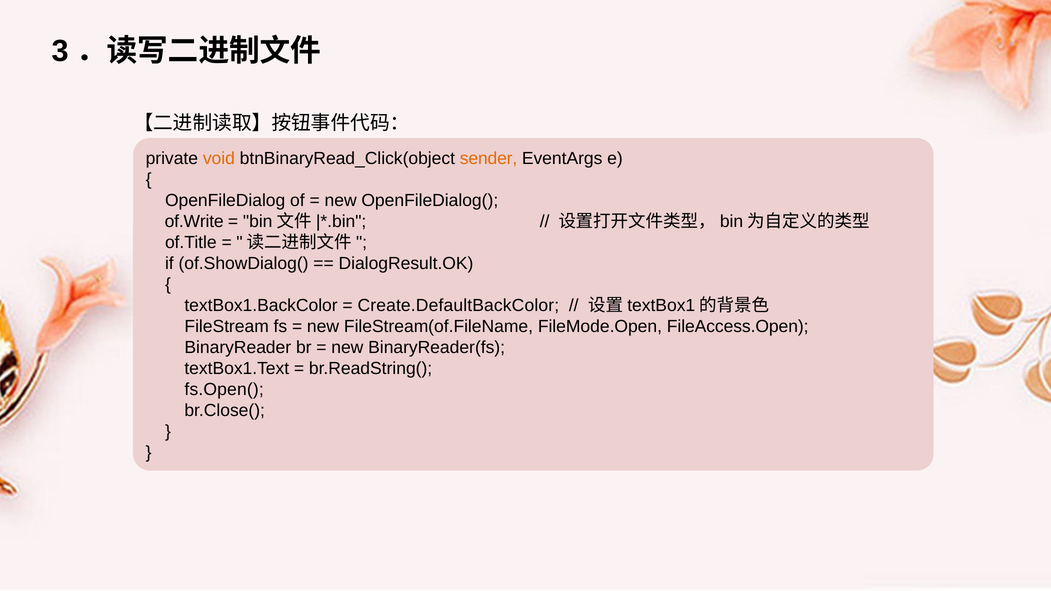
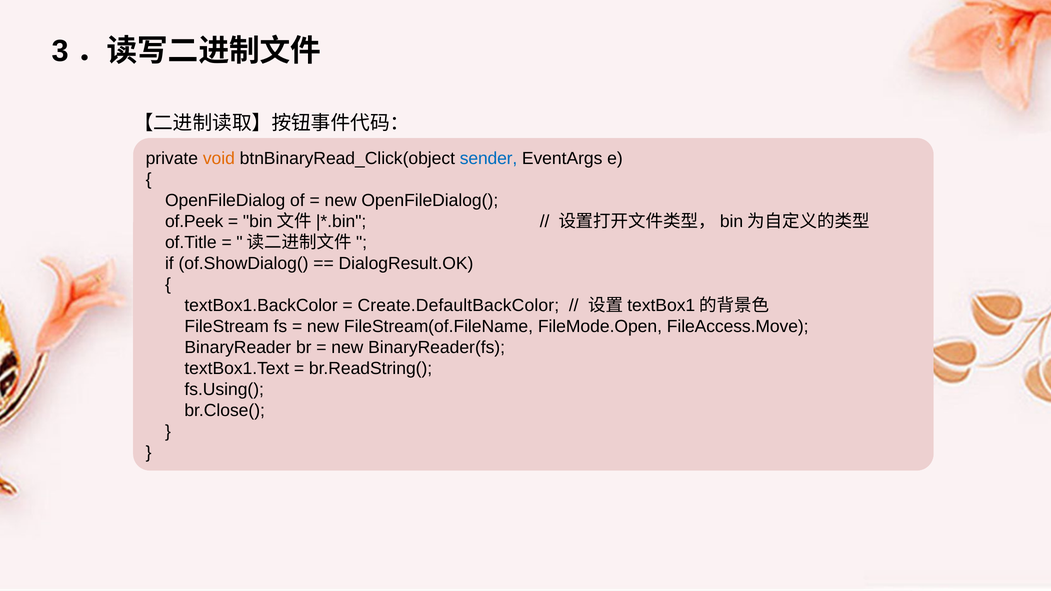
sender colour: orange -> blue
of.Write: of.Write -> of.Peek
FileAccess.Open: FileAccess.Open -> FileAccess.Move
fs.Open(: fs.Open( -> fs.Using(
